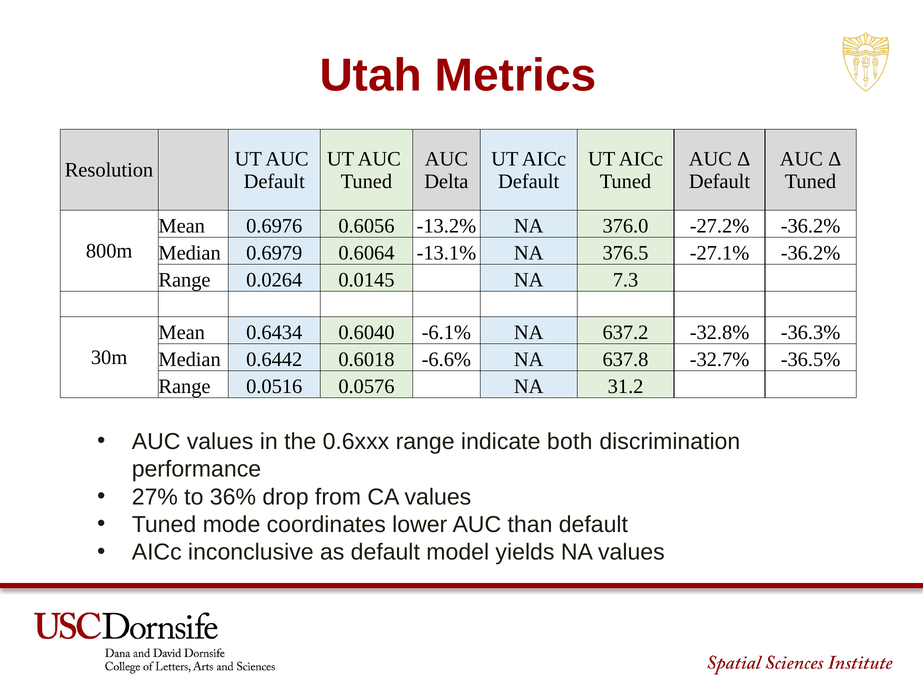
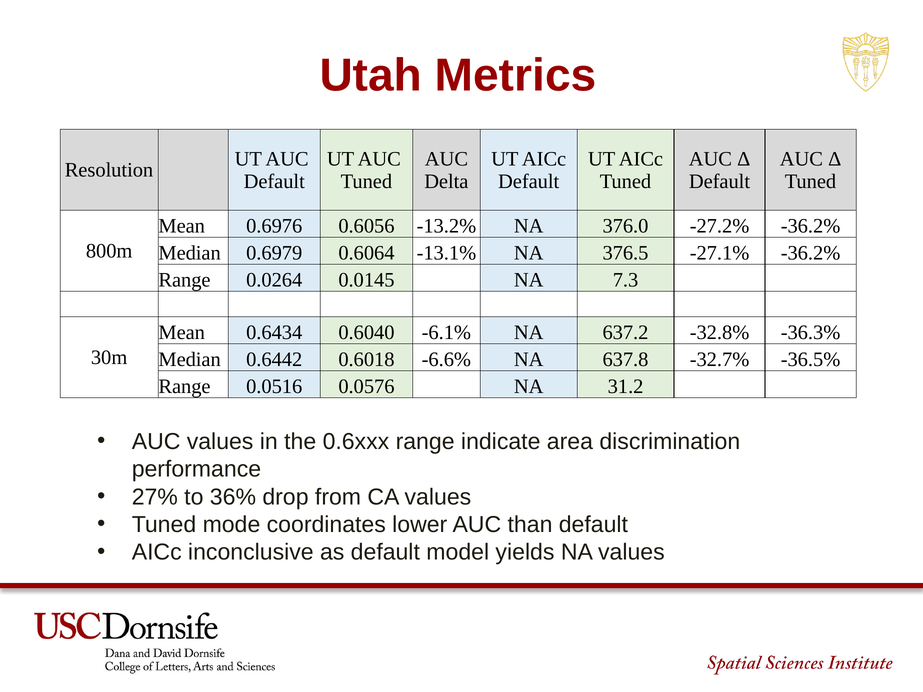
both: both -> area
